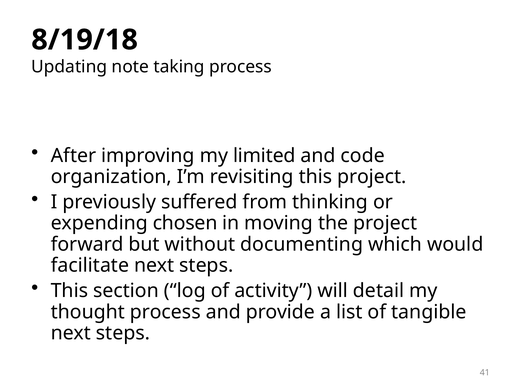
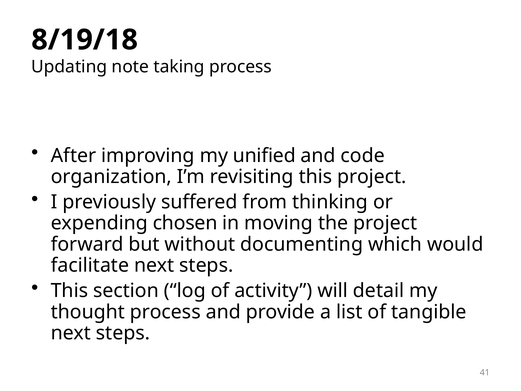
limited: limited -> unified
